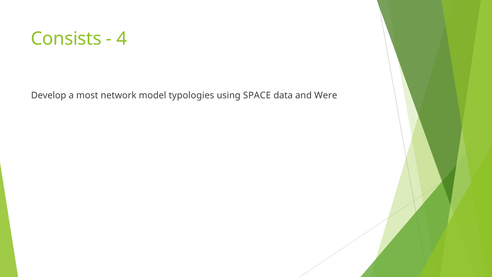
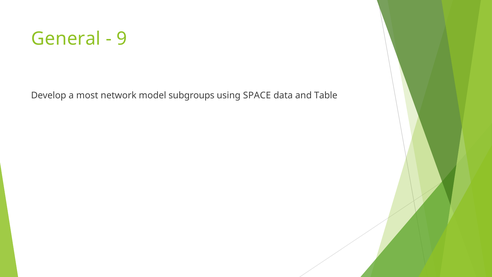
Consists: Consists -> General
4: 4 -> 9
typologies: typologies -> subgroups
Were: Were -> Table
